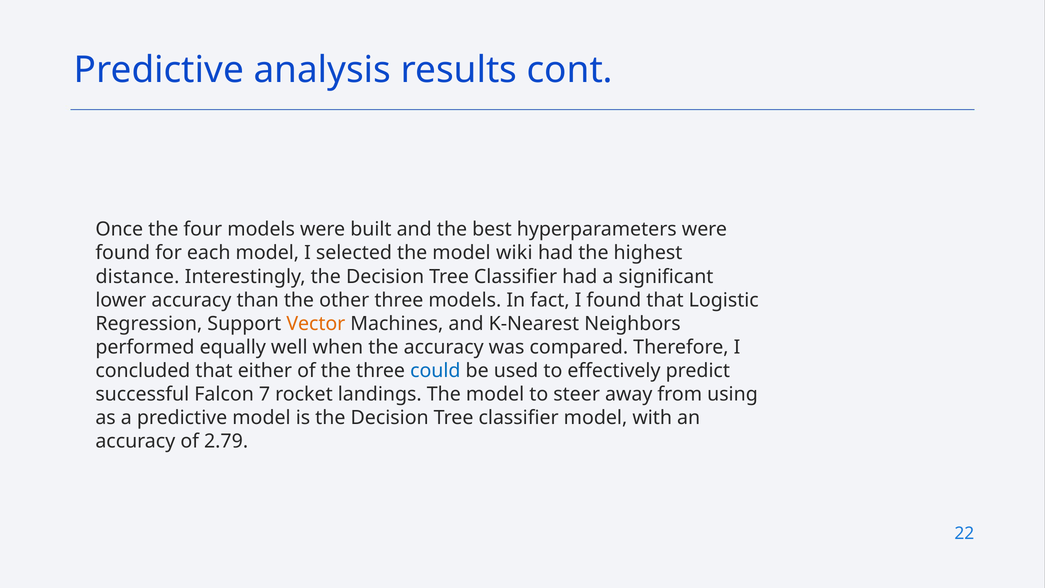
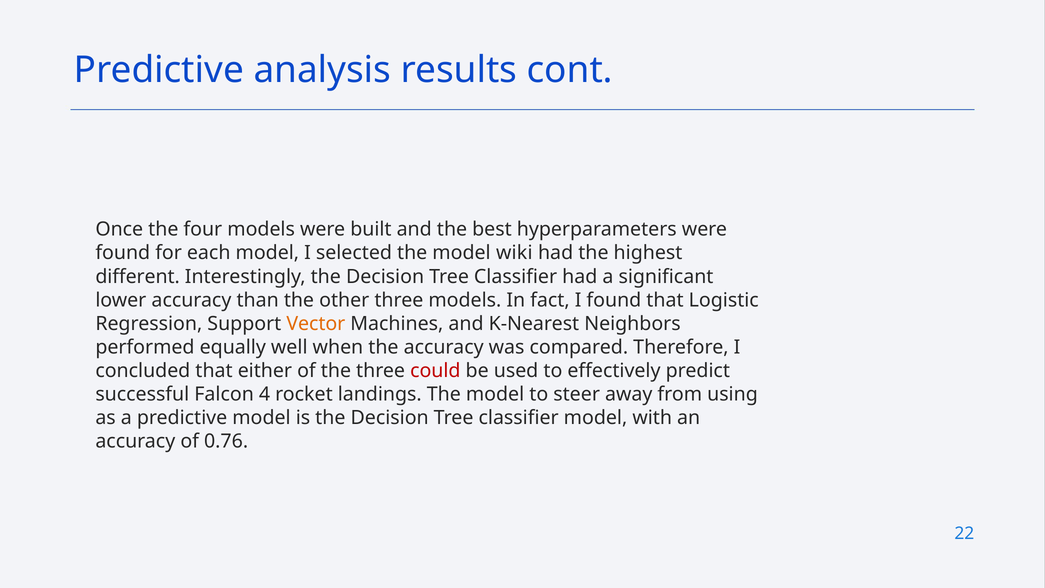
distance: distance -> different
could colour: blue -> red
7: 7 -> 4
2.79: 2.79 -> 0.76
